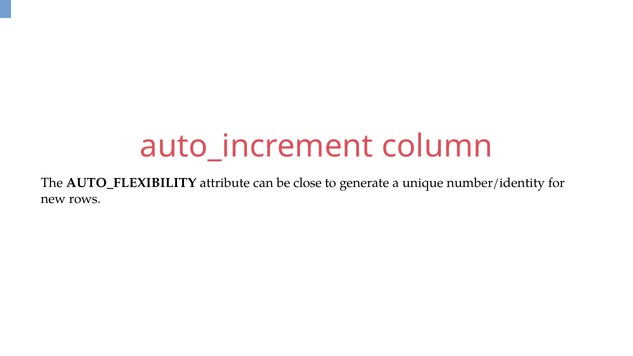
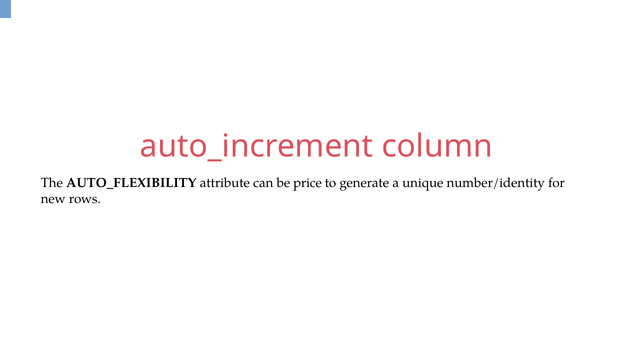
close: close -> price
